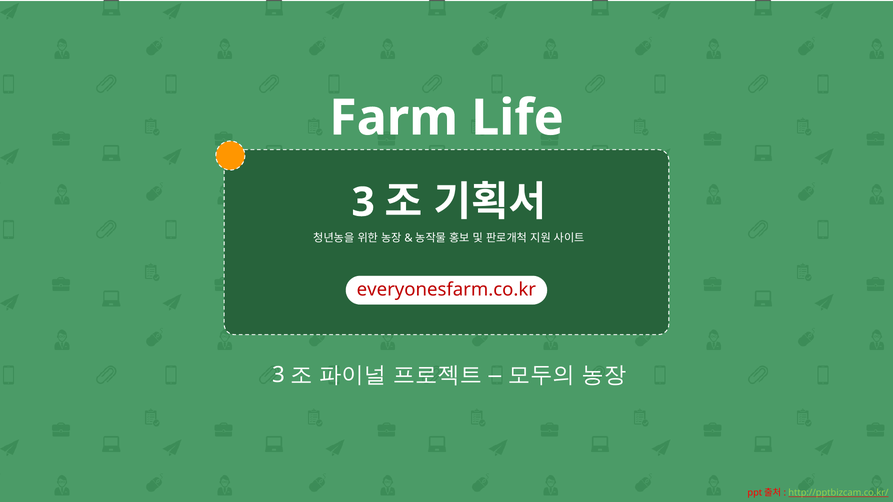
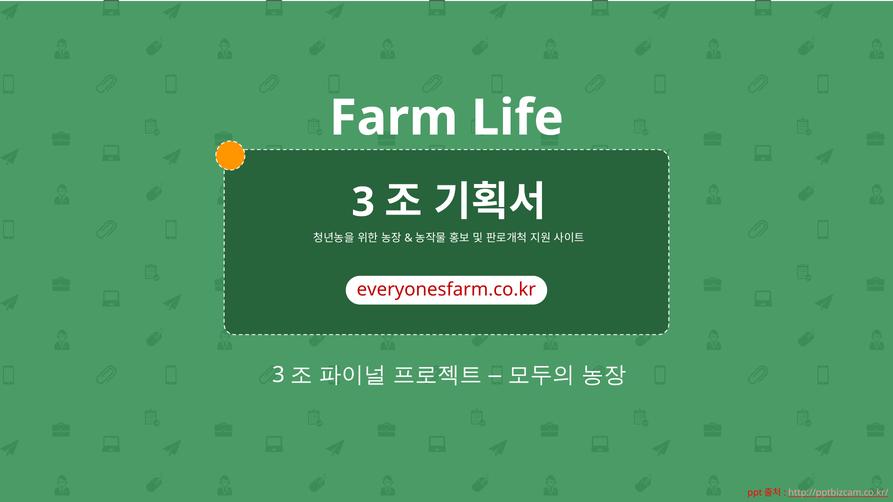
http://pptbizcam.co.kr/ colour: light green -> pink
